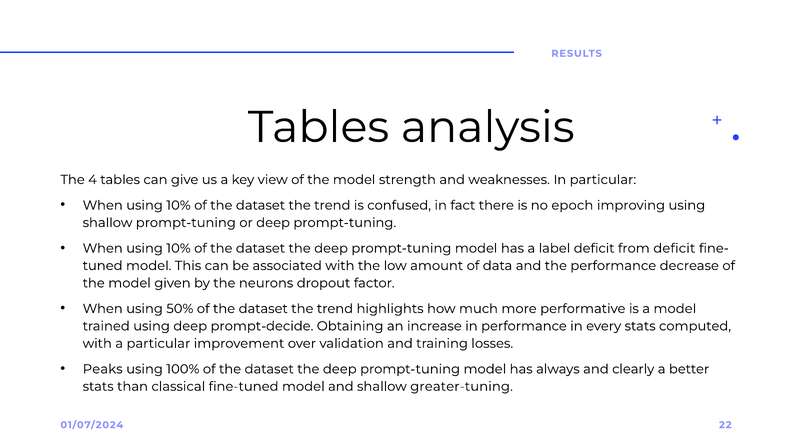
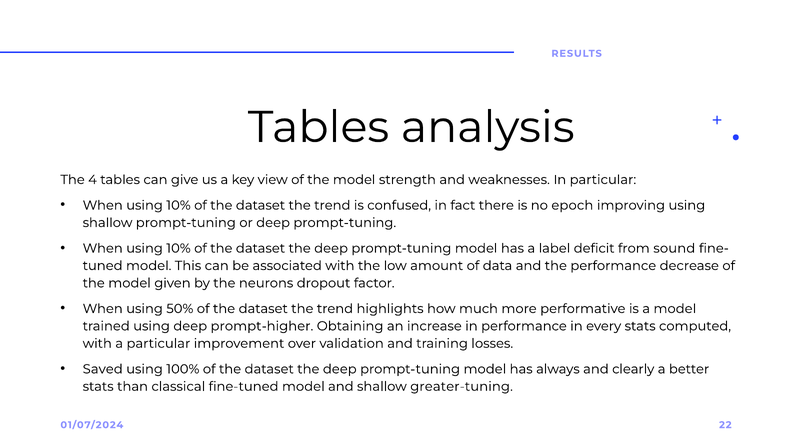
from deficit: deficit -> sound
prompt-decide: prompt-decide -> prompt-higher
Peaks: Peaks -> Saved
